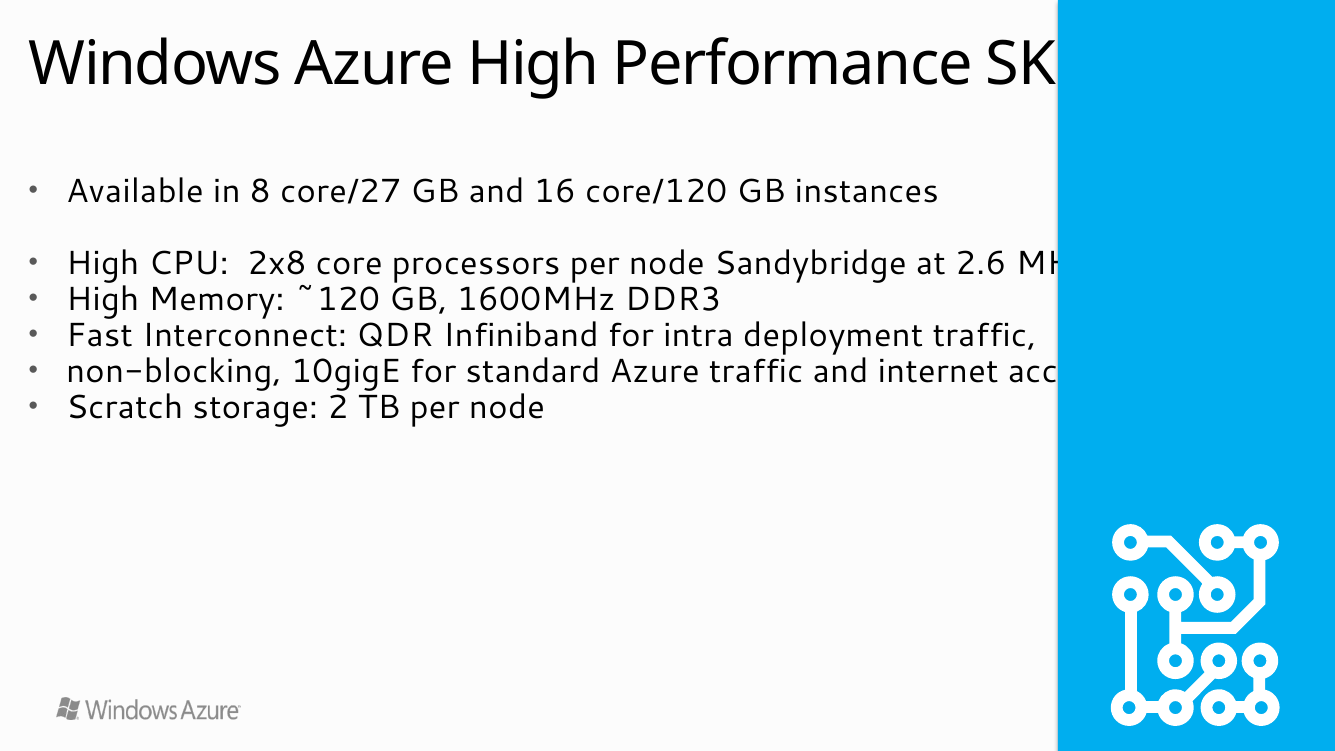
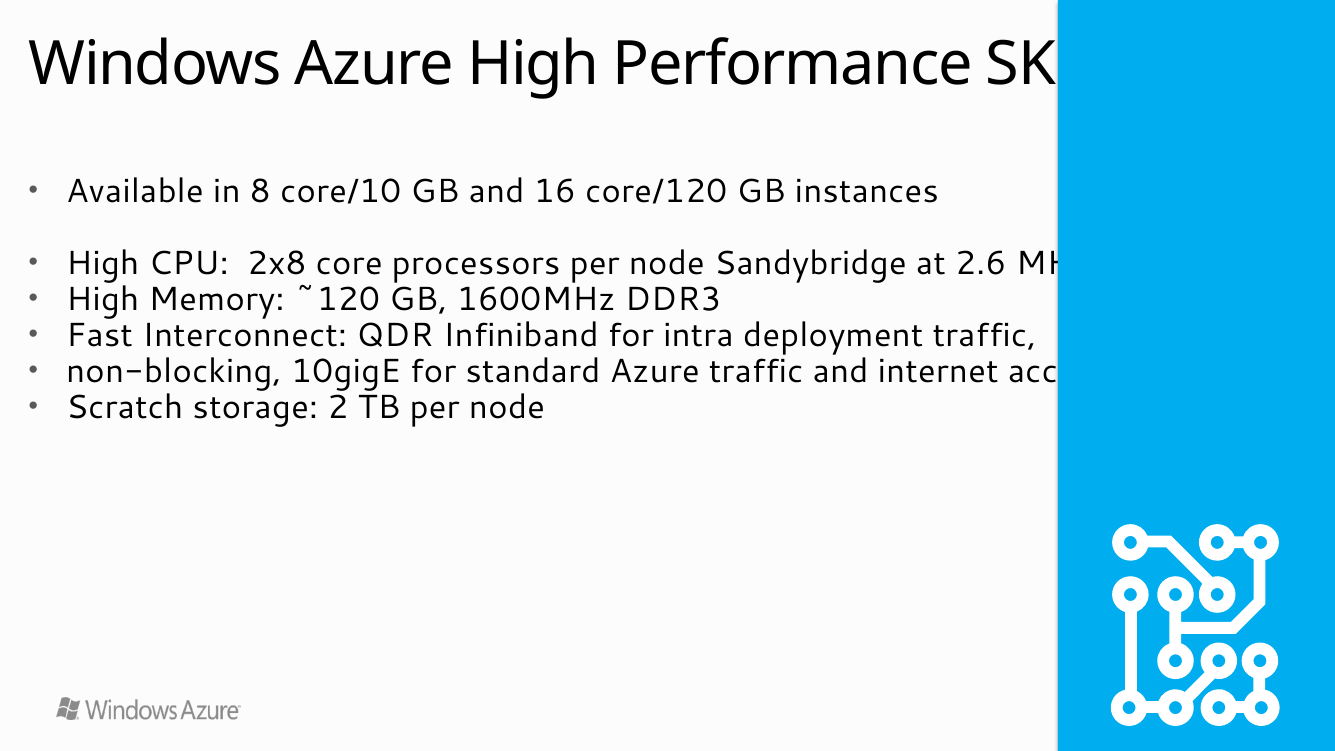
core/27: core/27 -> core/10
